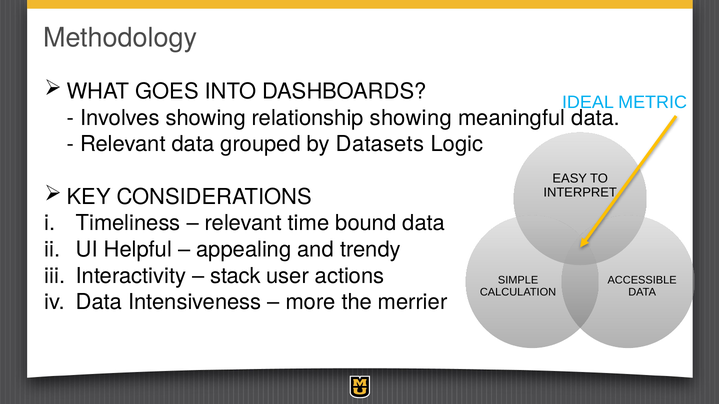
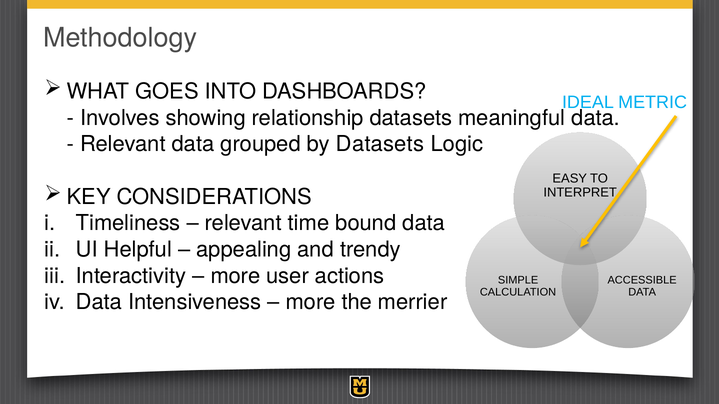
relationship showing: showing -> datasets
stack at (236, 276): stack -> more
